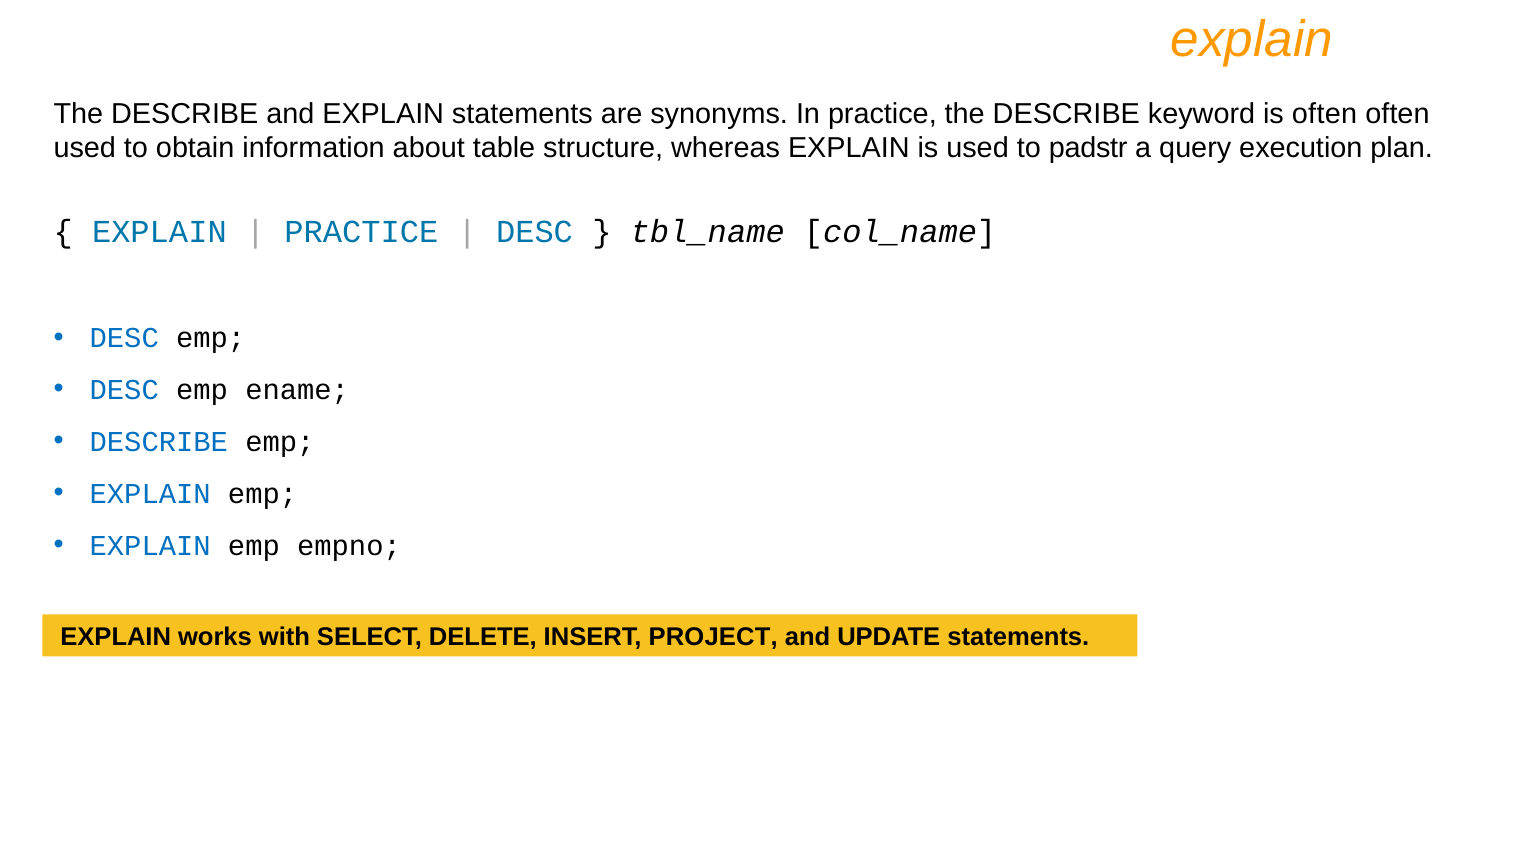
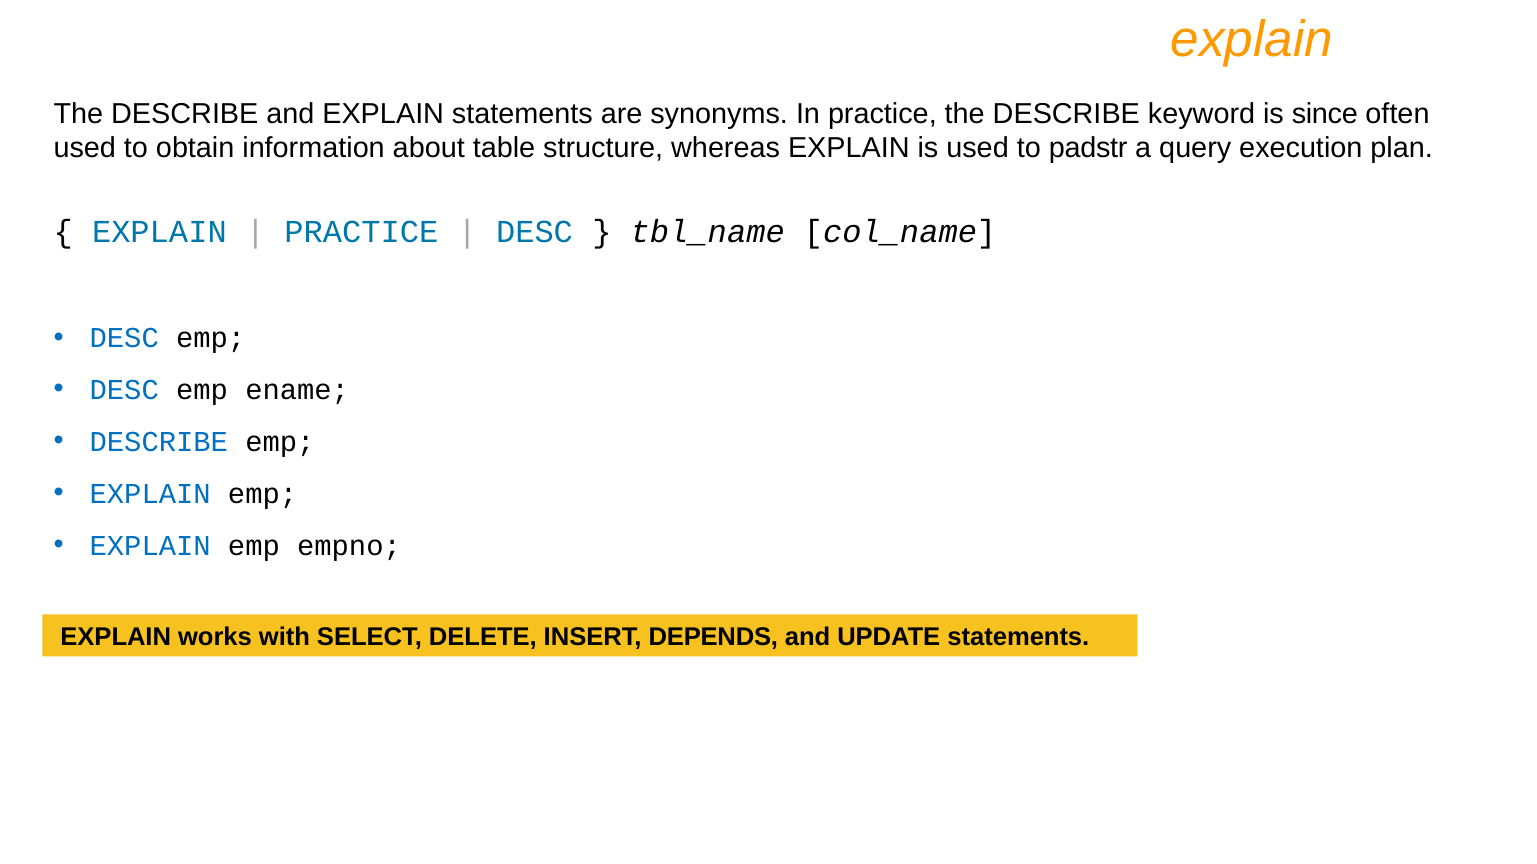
is often: often -> since
PROJECT: PROJECT -> DEPENDS
